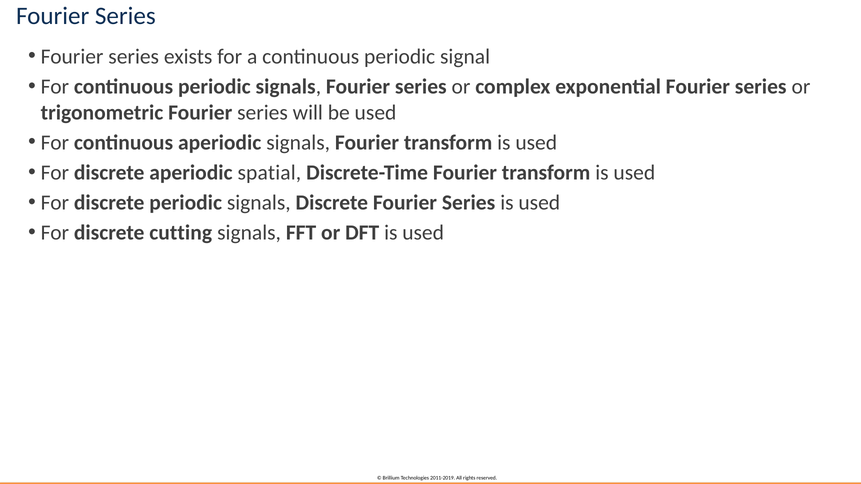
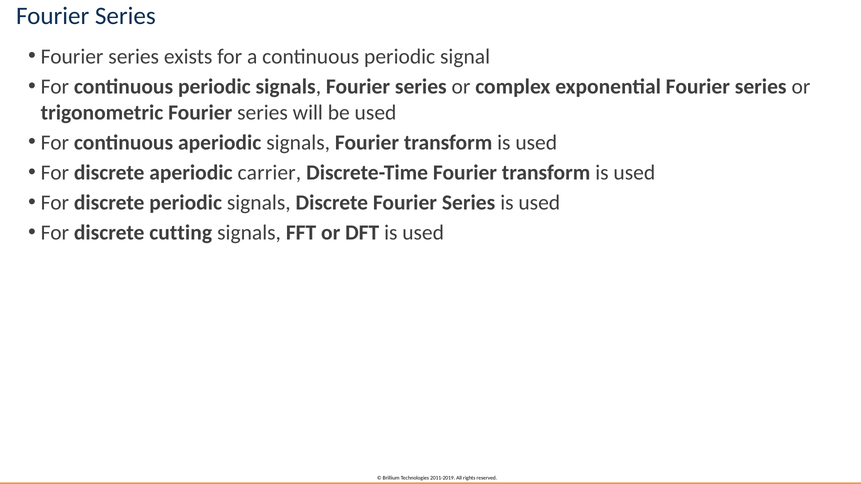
spatial: spatial -> carrier
